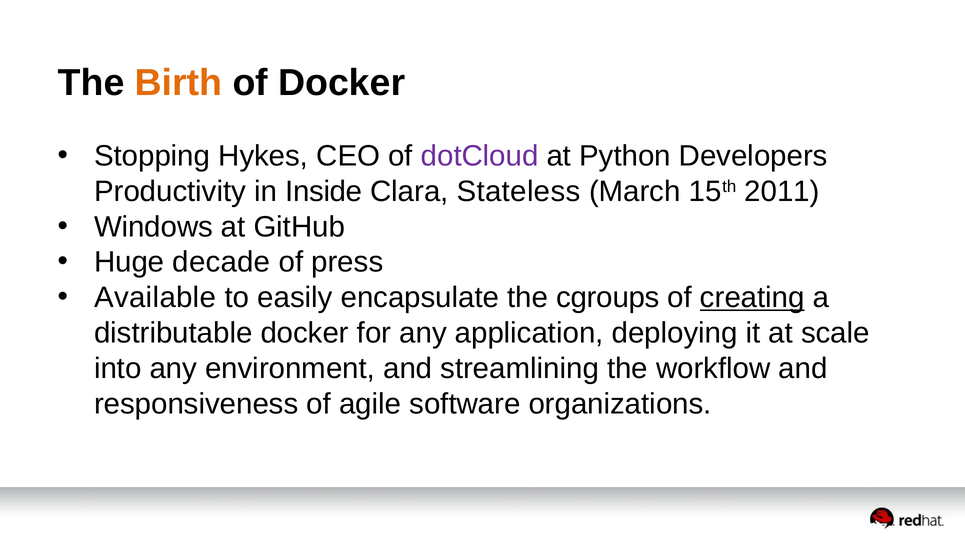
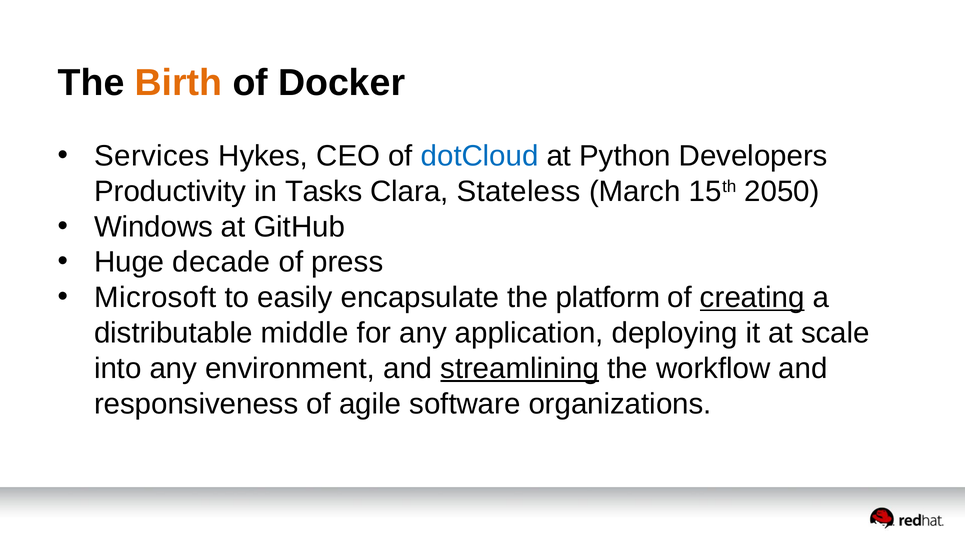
Stopping: Stopping -> Services
dotCloud colour: purple -> blue
Inside: Inside -> Tasks
2011: 2011 -> 2050
Available: Available -> Microsoft
cgroups: cgroups -> platform
distributable docker: docker -> middle
streamlining underline: none -> present
